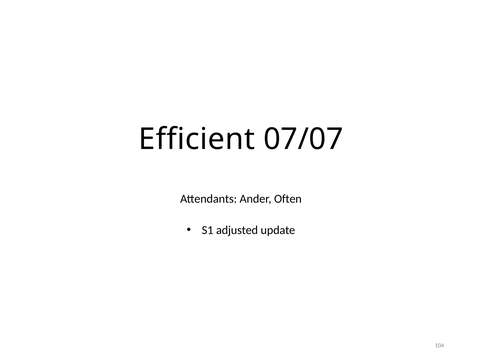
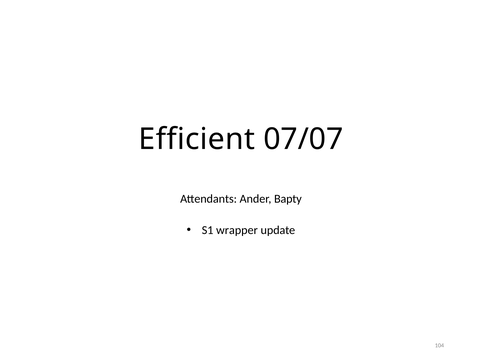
Often: Often -> Bapty
adjusted: adjusted -> wrapper
